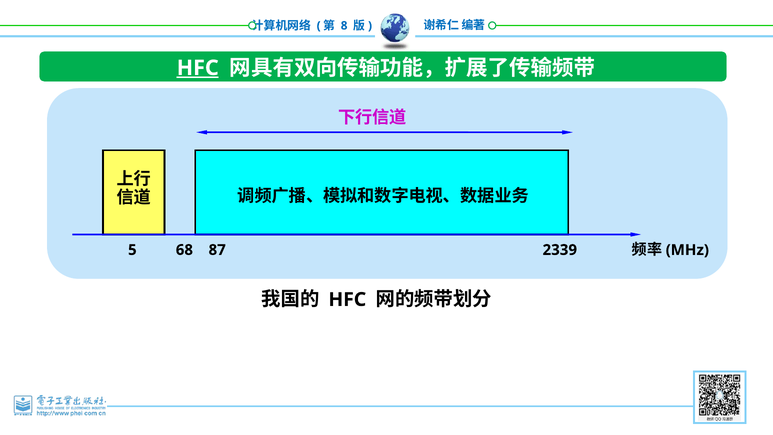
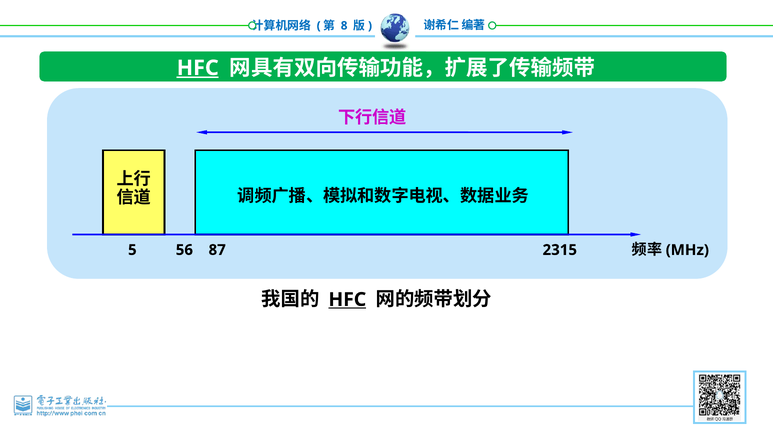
68: 68 -> 56
2339: 2339 -> 2315
HFC at (347, 299) underline: none -> present
